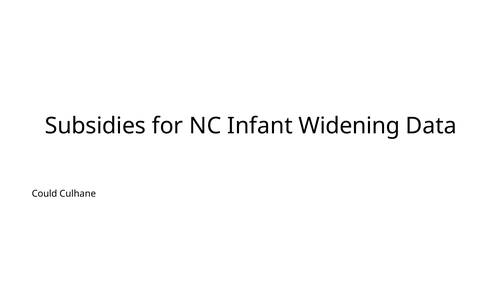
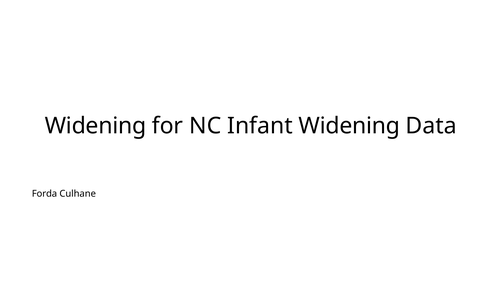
Subsidies at (95, 126): Subsidies -> Widening
Could: Could -> Forda
